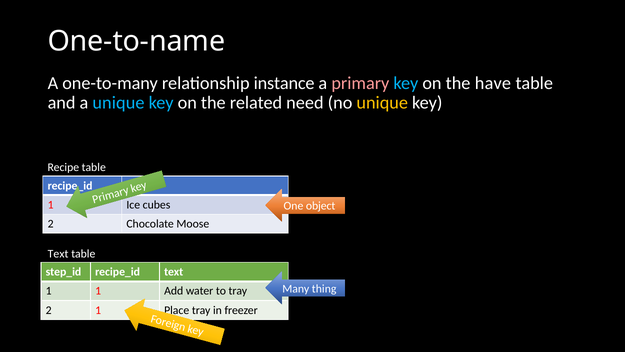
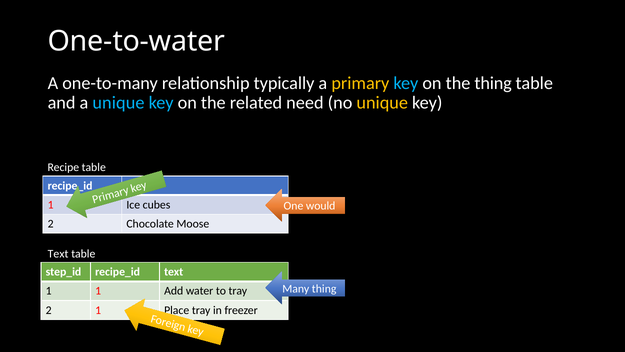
One-to-name: One-to-name -> One-to-water
instance: instance -> typically
primary colour: pink -> yellow
the have: have -> thing
object: object -> would
